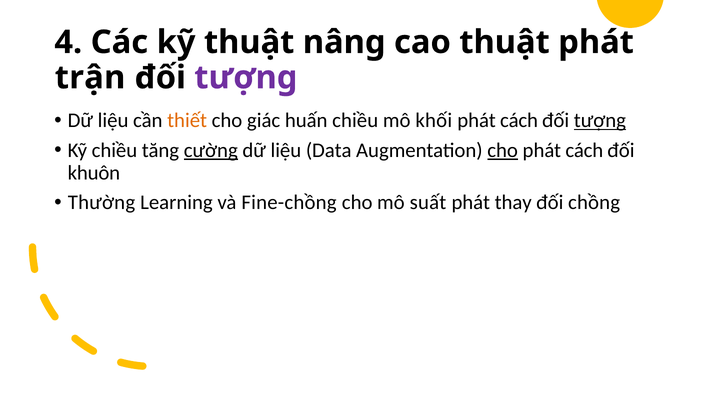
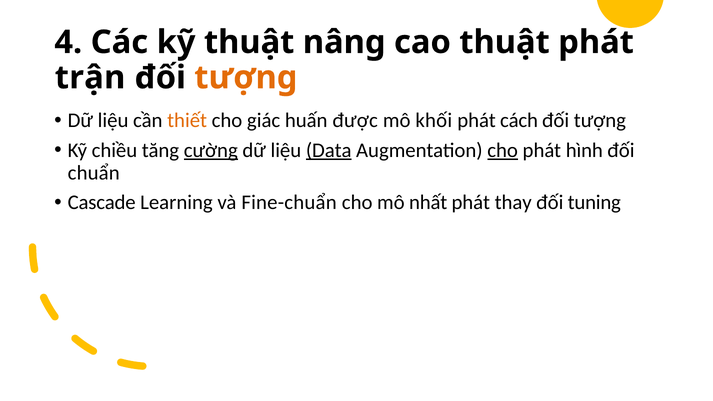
tượng at (246, 78) colour: purple -> orange
huấn chiều: chiều -> được
tượng at (600, 121) underline: present -> none
Data underline: none -> present
cách at (584, 150): cách -> hình
khuôn: khuôn -> chuẩn
Thường: Thường -> Cascade
Fine-chồng: Fine-chồng -> Fine-chuẩn
suất: suất -> nhất
chồng: chồng -> tuning
